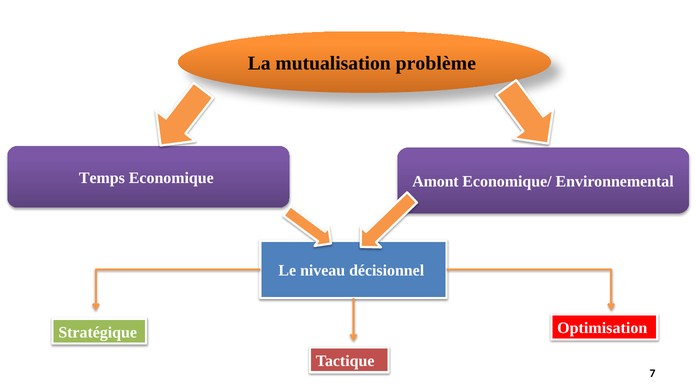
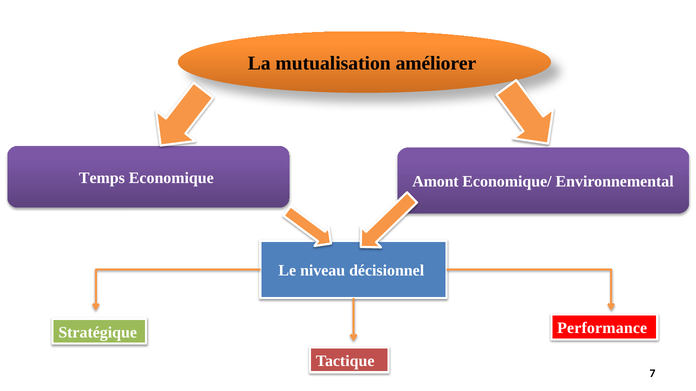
problème: problème -> améliorer
Optimisation: Optimisation -> Performance
